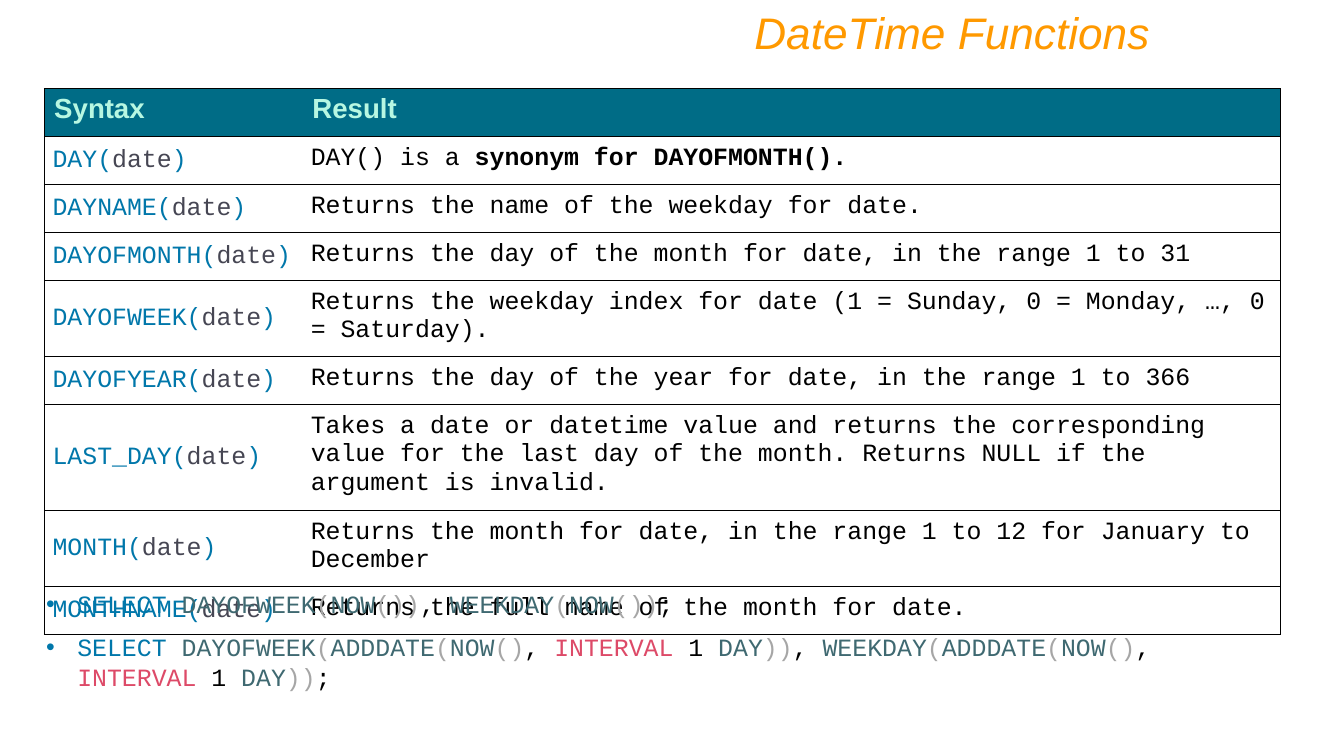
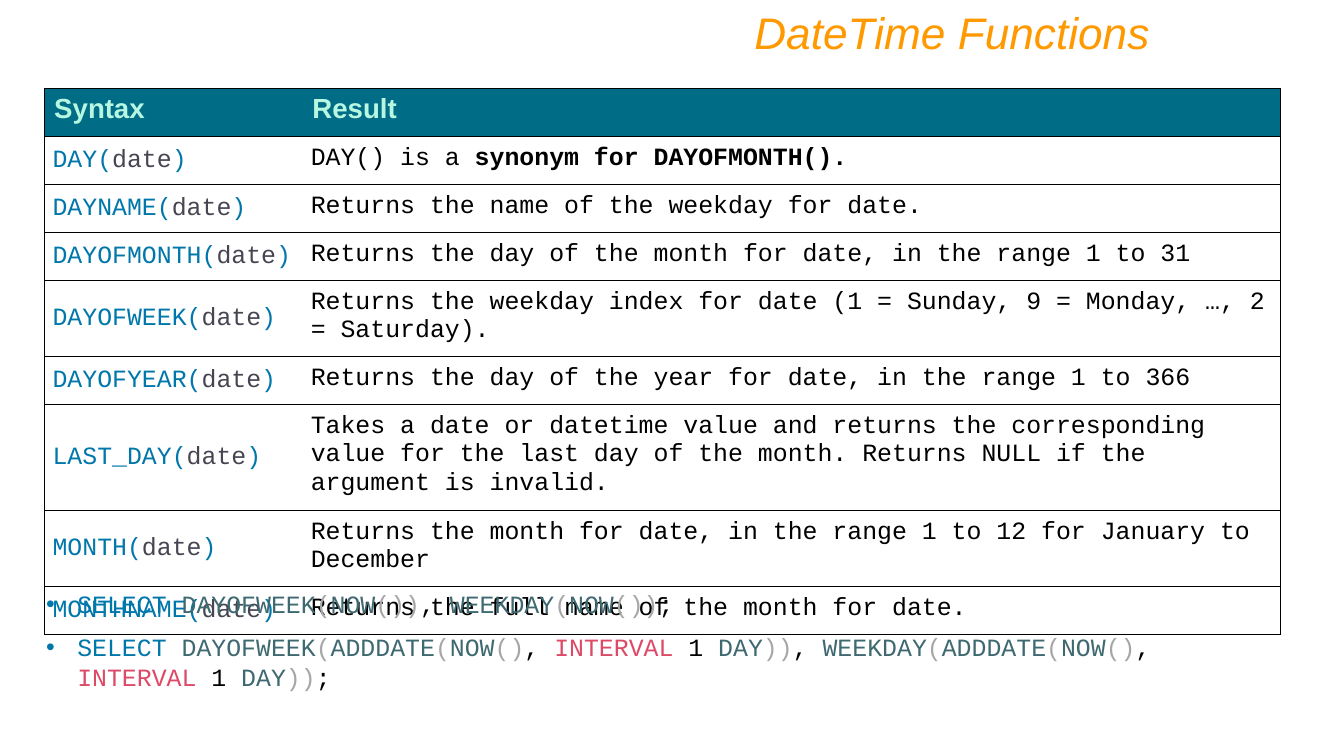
Sunday 0: 0 -> 9
0 at (1257, 301): 0 -> 2
